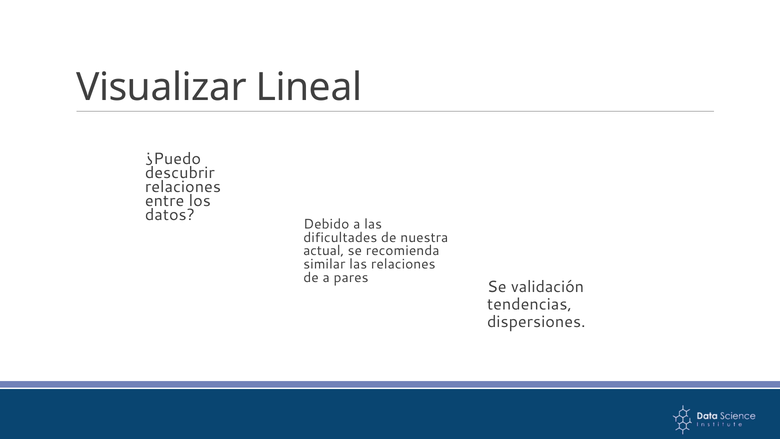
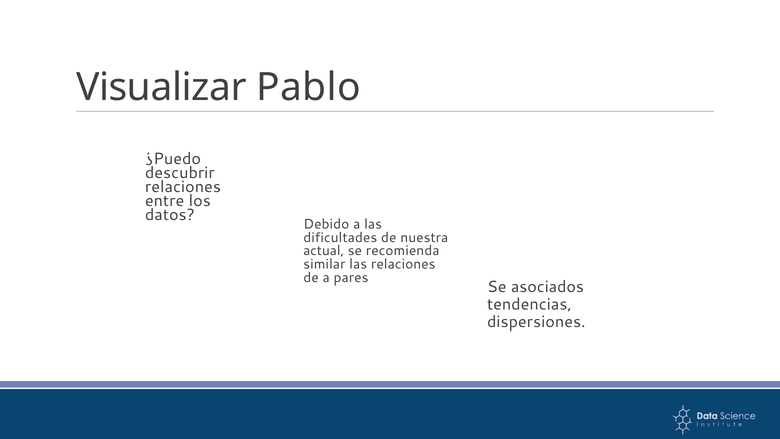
Lineal: Lineal -> Pablo
validación: validación -> asociados
